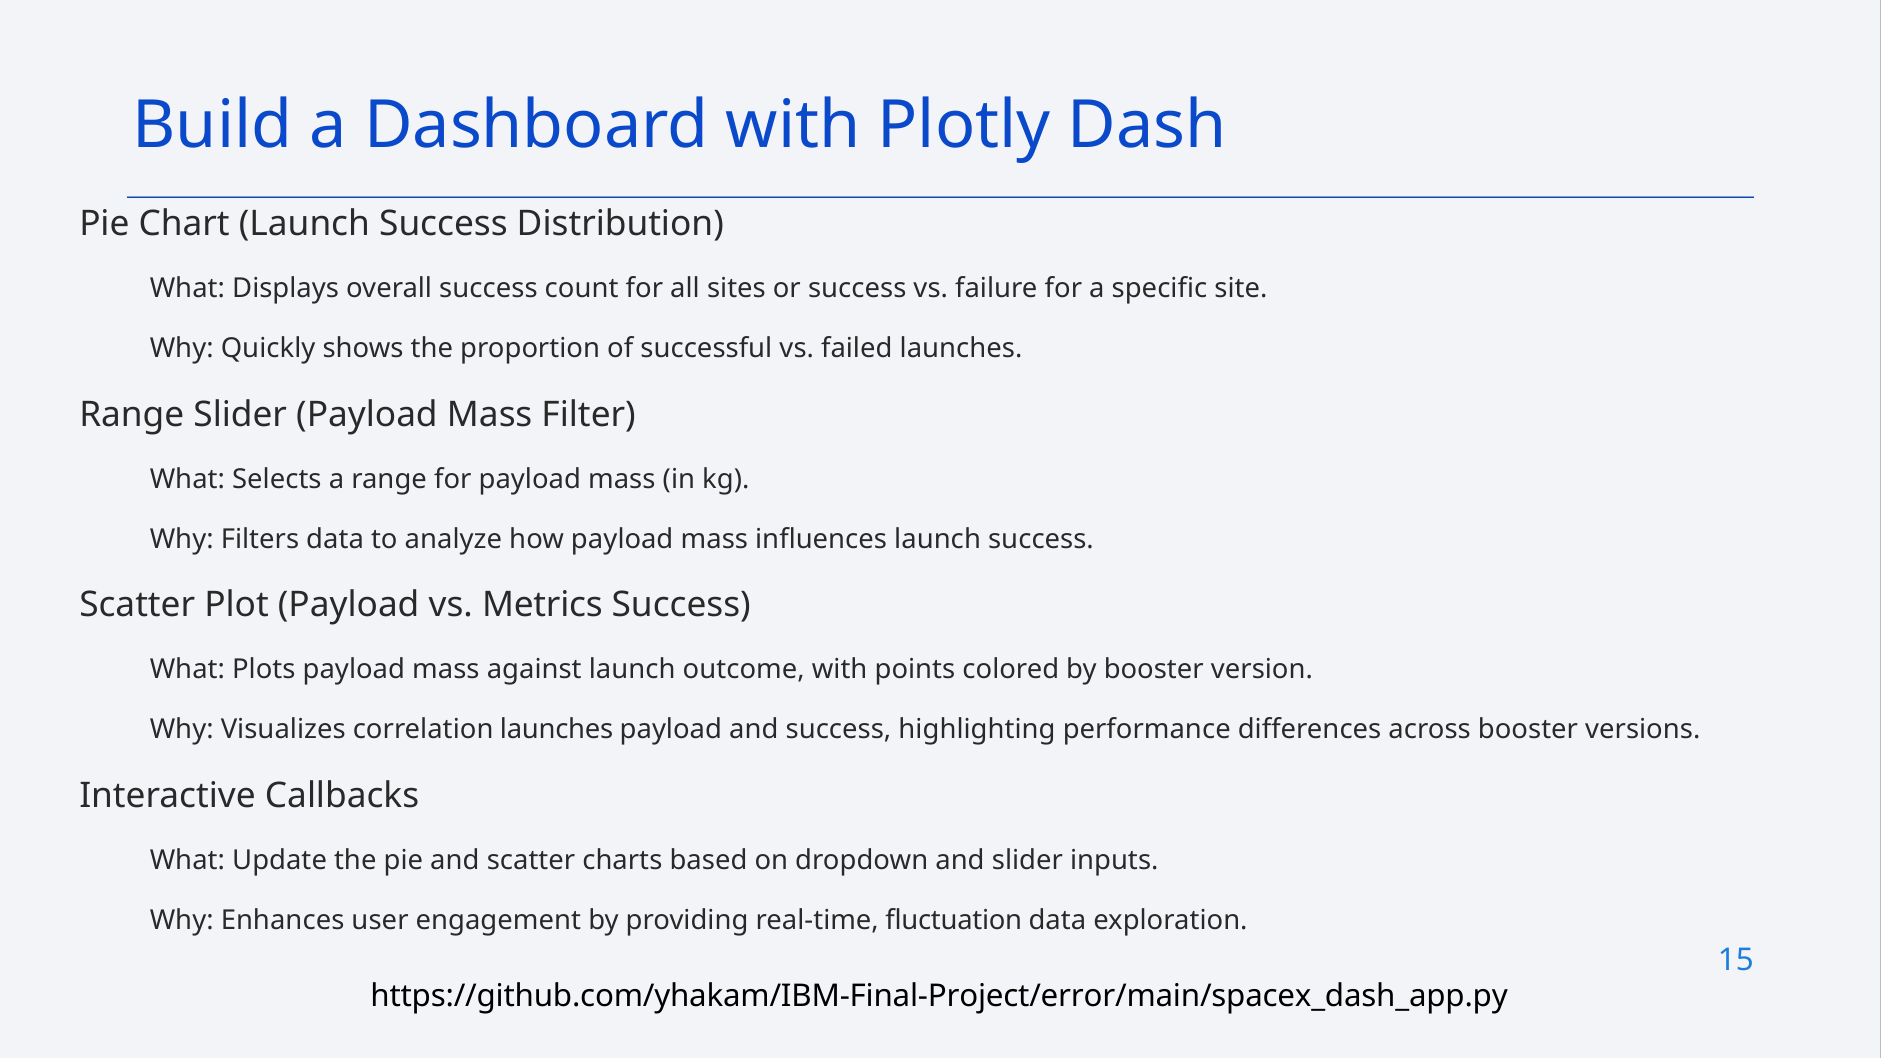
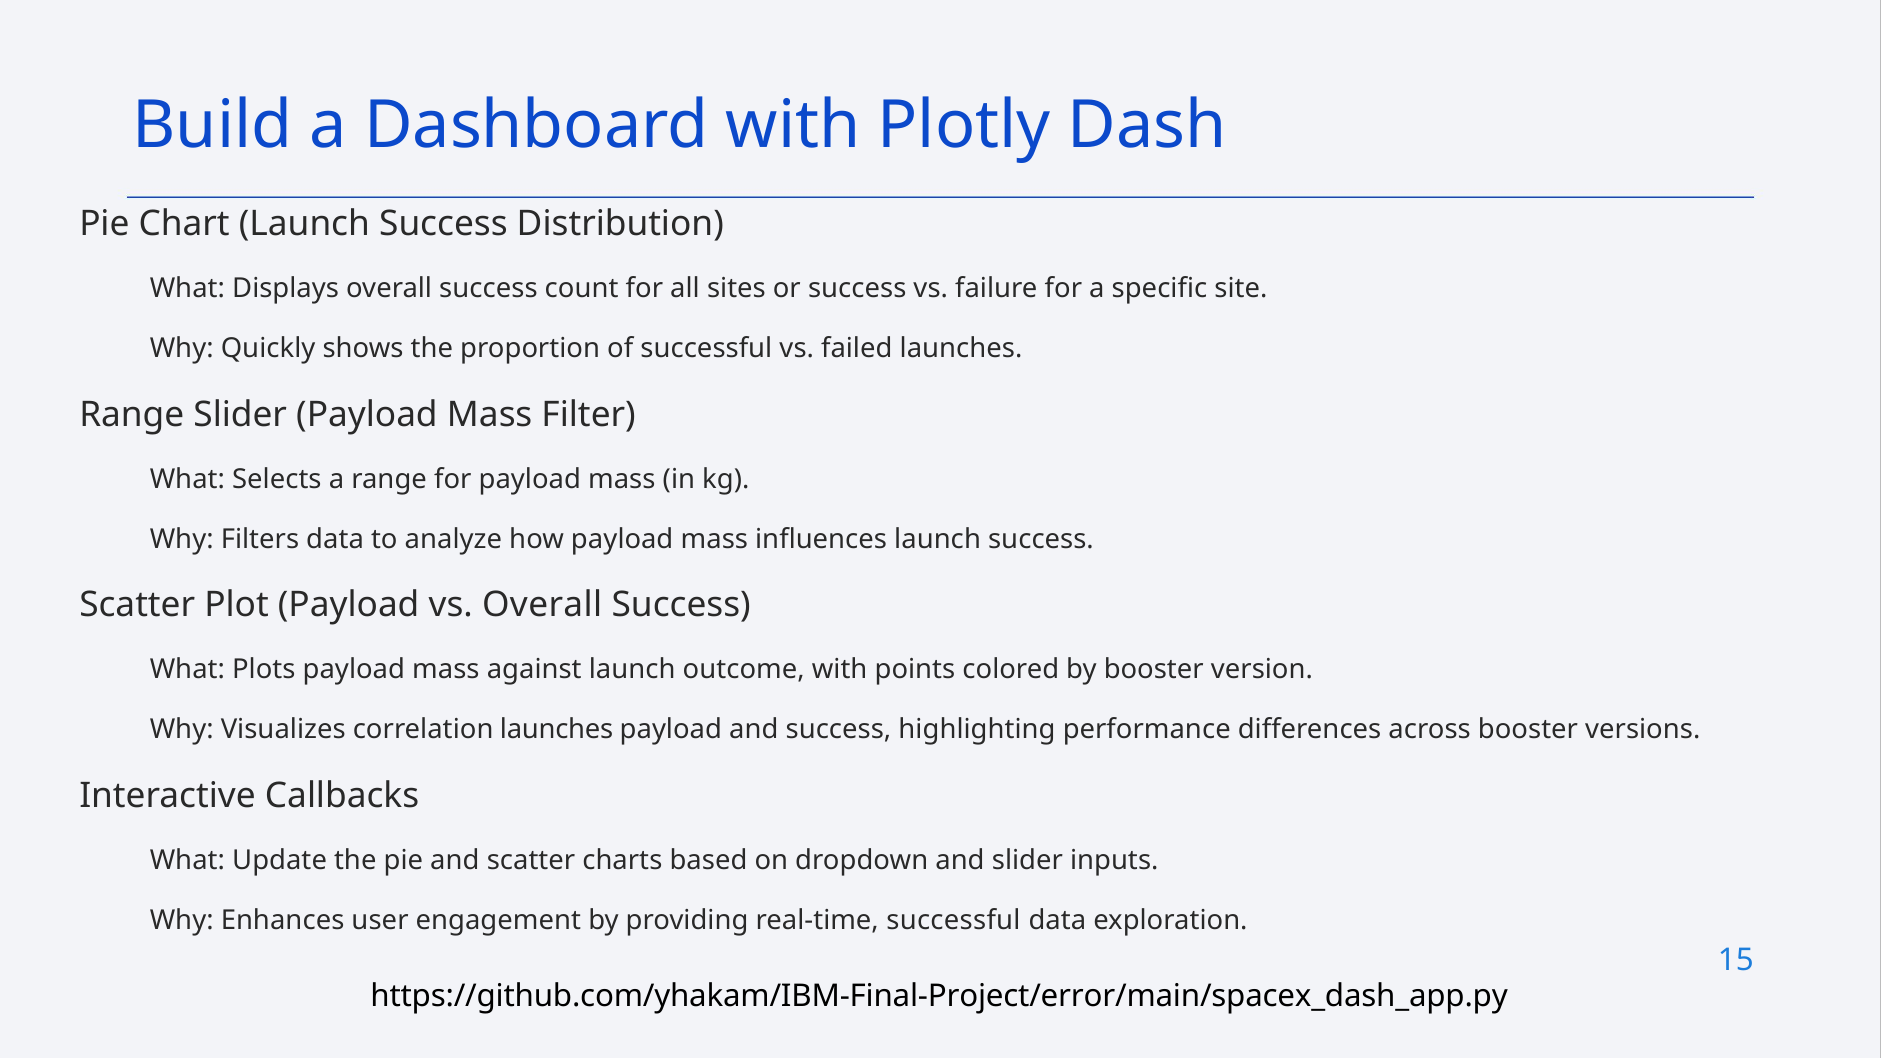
vs Metrics: Metrics -> Overall
real-time fluctuation: fluctuation -> successful
